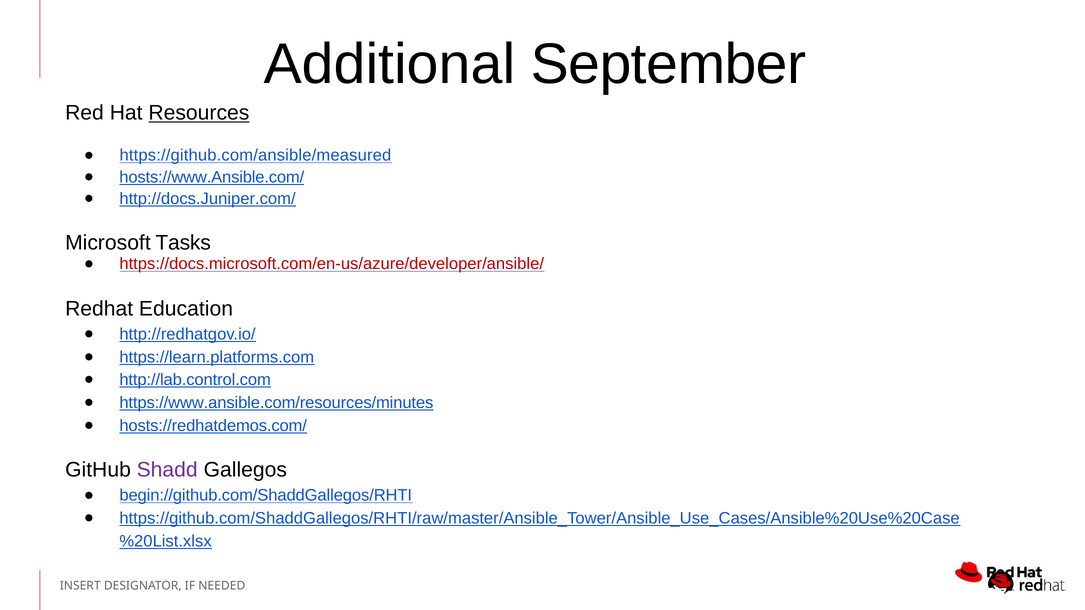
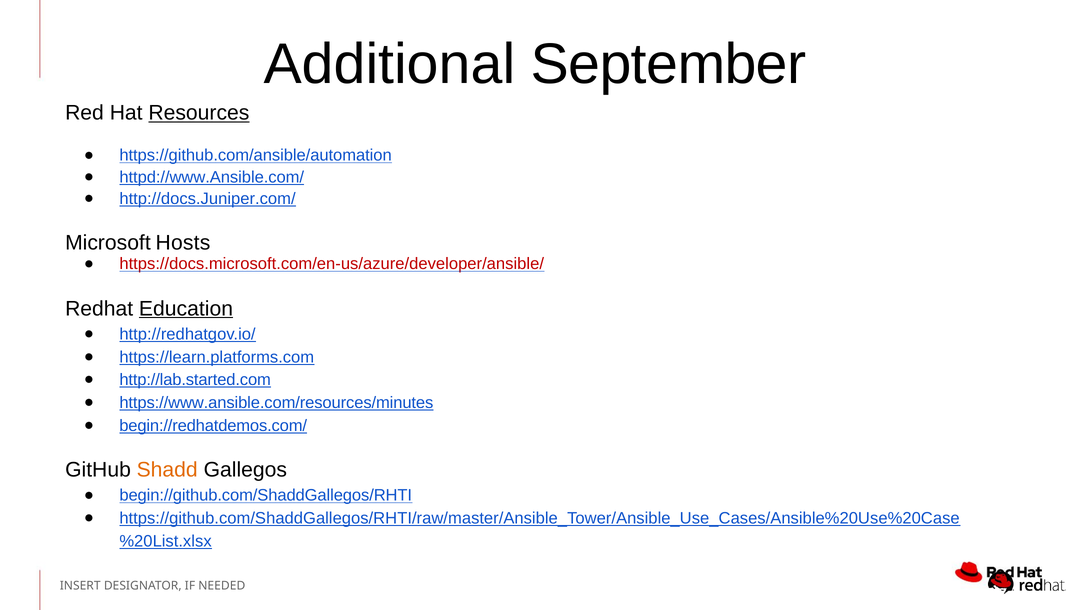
https://github.com/ansible/measured: https://github.com/ansible/measured -> https://github.com/ansible/automation
hosts://www.Ansible.com/: hosts://www.Ansible.com/ -> httpd://www.Ansible.com/
Tasks: Tasks -> Hosts
Education underline: none -> present
http://lab.control.com: http://lab.control.com -> http://lab.started.com
hosts://redhatdemos.com/: hosts://redhatdemos.com/ -> begin://redhatdemos.com/
Shadd colour: purple -> orange
